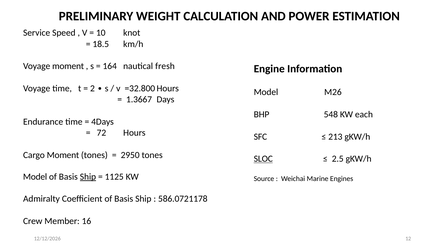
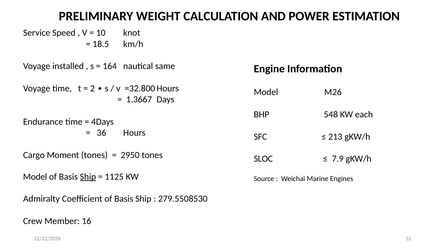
Voyage moment: moment -> installed
fresh: fresh -> same
72: 72 -> 36
SLOC underline: present -> none
2.5: 2.5 -> 7.9
586.0721178: 586.0721178 -> 279.5508530
